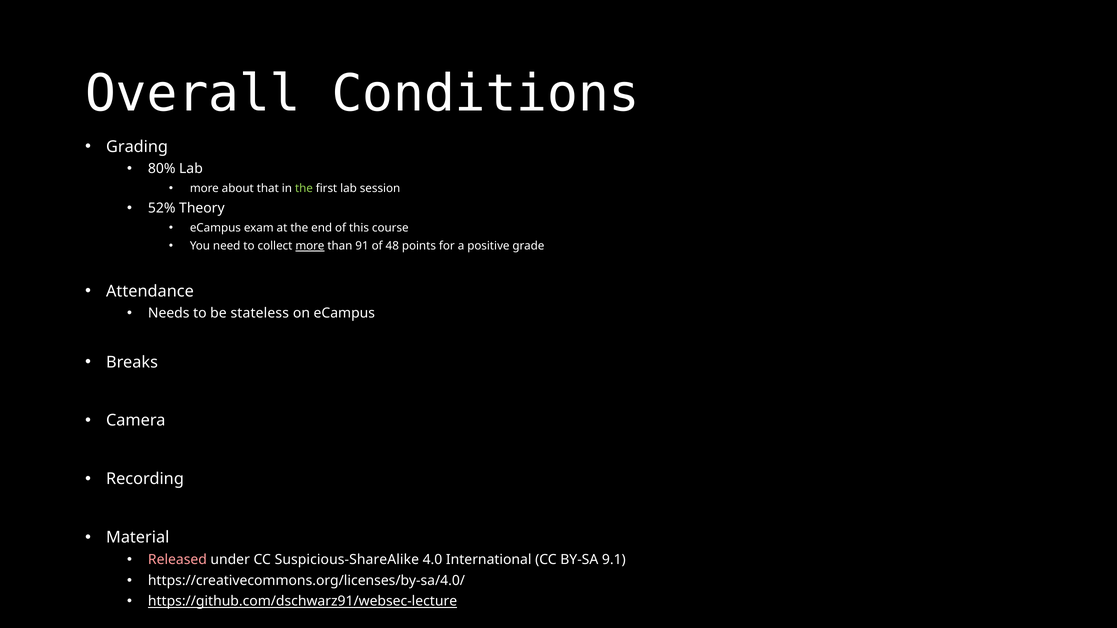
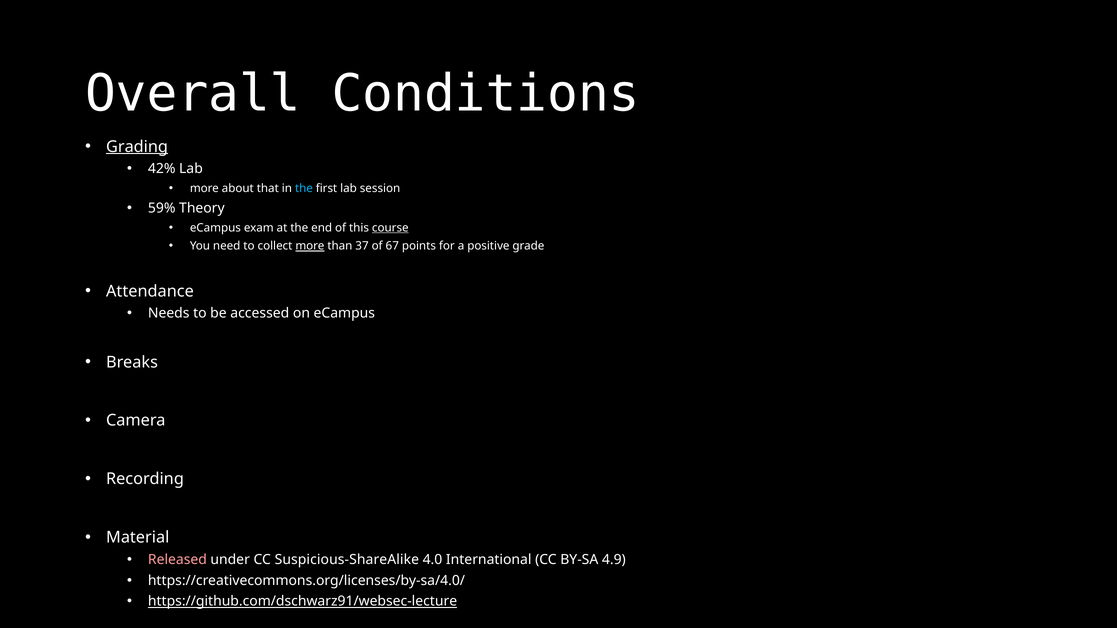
Grading underline: none -> present
80%: 80% -> 42%
the at (304, 189) colour: light green -> light blue
52%: 52% -> 59%
course underline: none -> present
91: 91 -> 37
48: 48 -> 67
stateless: stateless -> accessed
9.1: 9.1 -> 4.9
